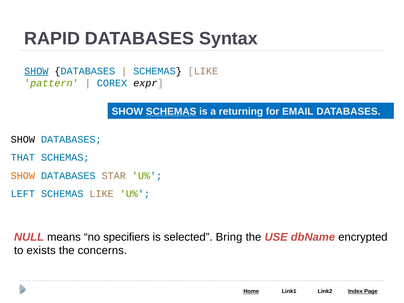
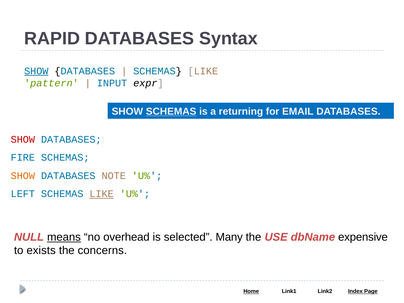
COREX: COREX -> INPUT
SHOW at (23, 139) colour: black -> red
THAT: THAT -> FIRE
STAR: STAR -> NOTE
LIKE at (102, 194) underline: none -> present
means underline: none -> present
specifiers: specifiers -> overhead
Bring: Bring -> Many
encrypted: encrypted -> expensive
